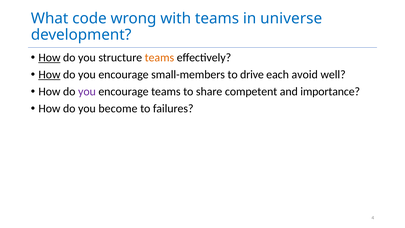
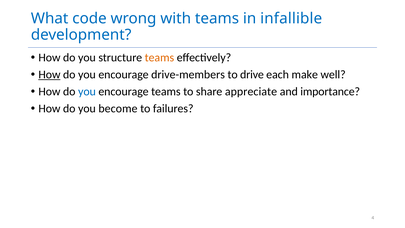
universe: universe -> infallible
How at (49, 58) underline: present -> none
small-members: small-members -> drive-members
avoid: avoid -> make
you at (87, 92) colour: purple -> blue
competent: competent -> appreciate
